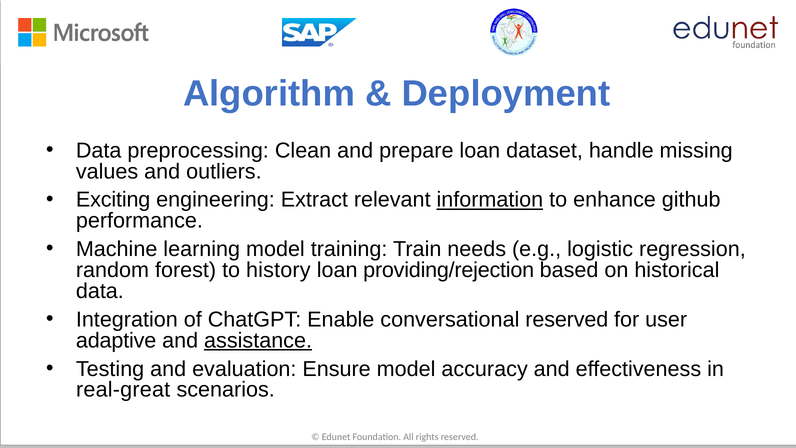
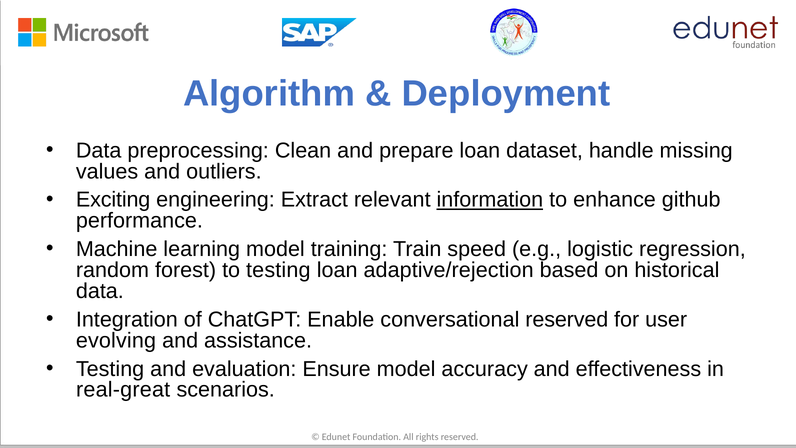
needs: needs -> speed
to history: history -> testing
providing/rejection: providing/rejection -> adaptive/rejection
adaptive: adaptive -> evolving
assistance underline: present -> none
